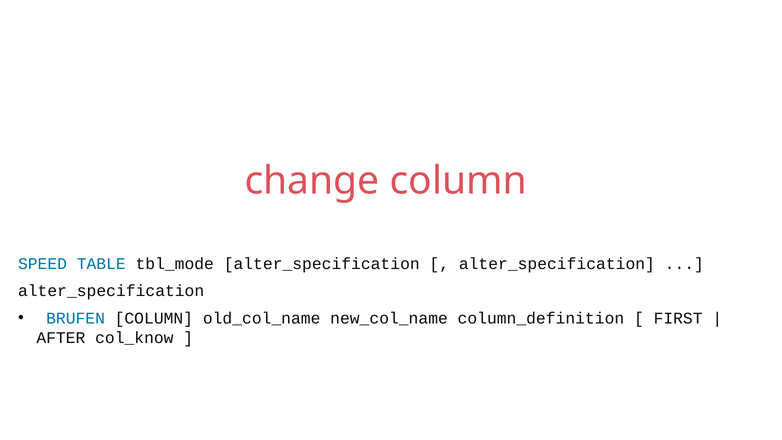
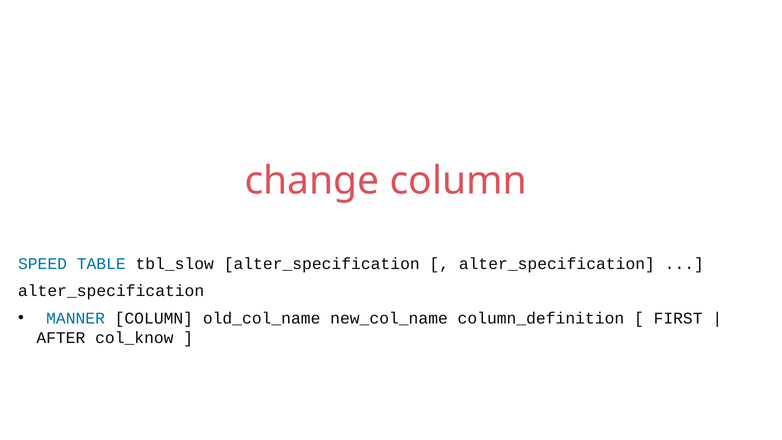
tbl_mode: tbl_mode -> tbl_slow
BRUFEN: BRUFEN -> MANNER
